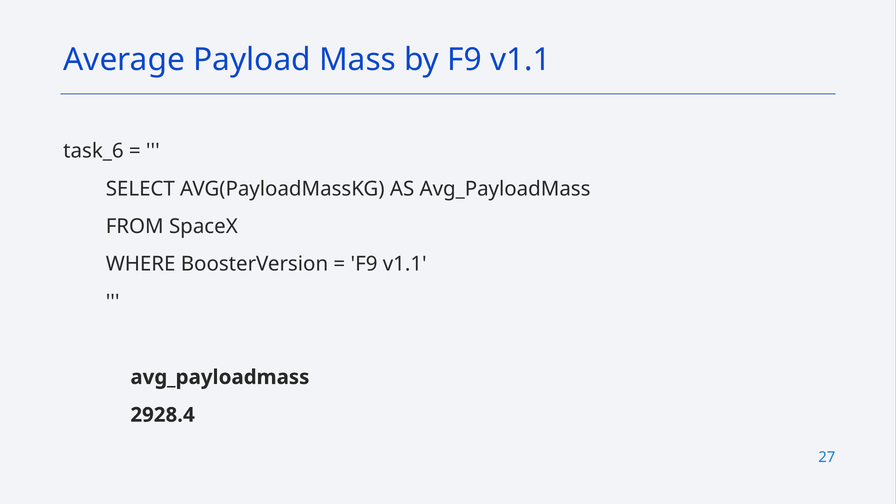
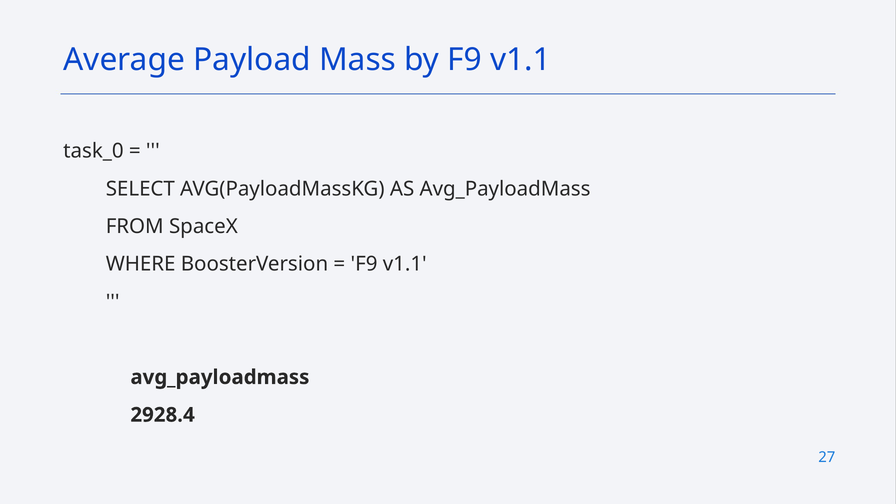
task_6: task_6 -> task_0
